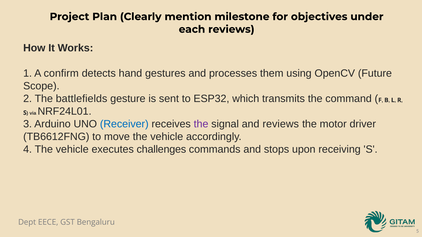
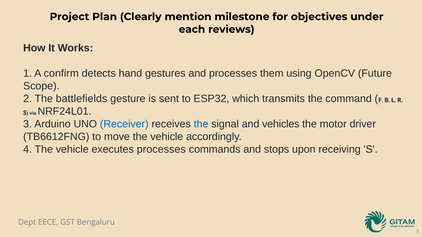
the at (201, 124) colour: purple -> blue
and reviews: reviews -> vehicles
executes challenges: challenges -> processes
